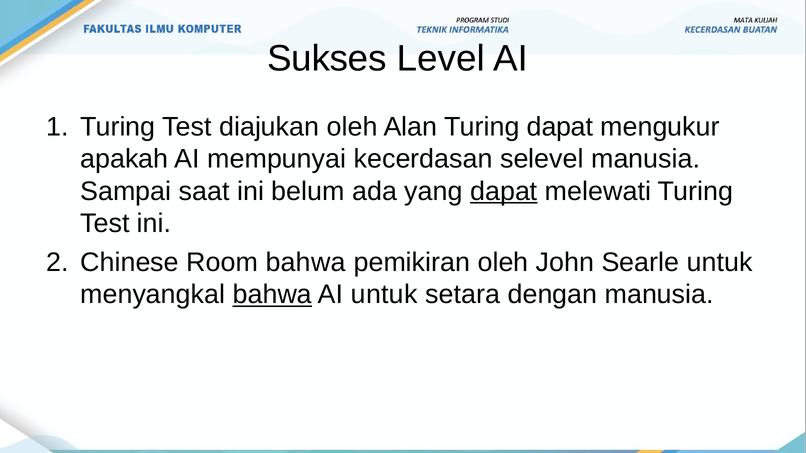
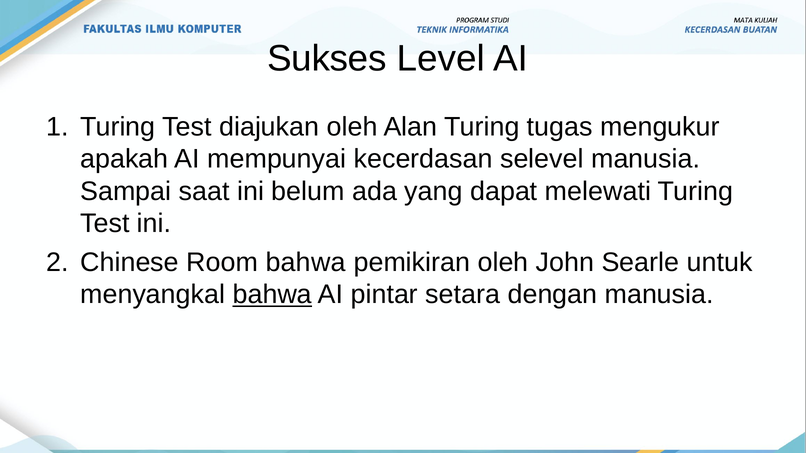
Turing dapat: dapat -> tugas
dapat at (504, 191) underline: present -> none
AI untuk: untuk -> pintar
